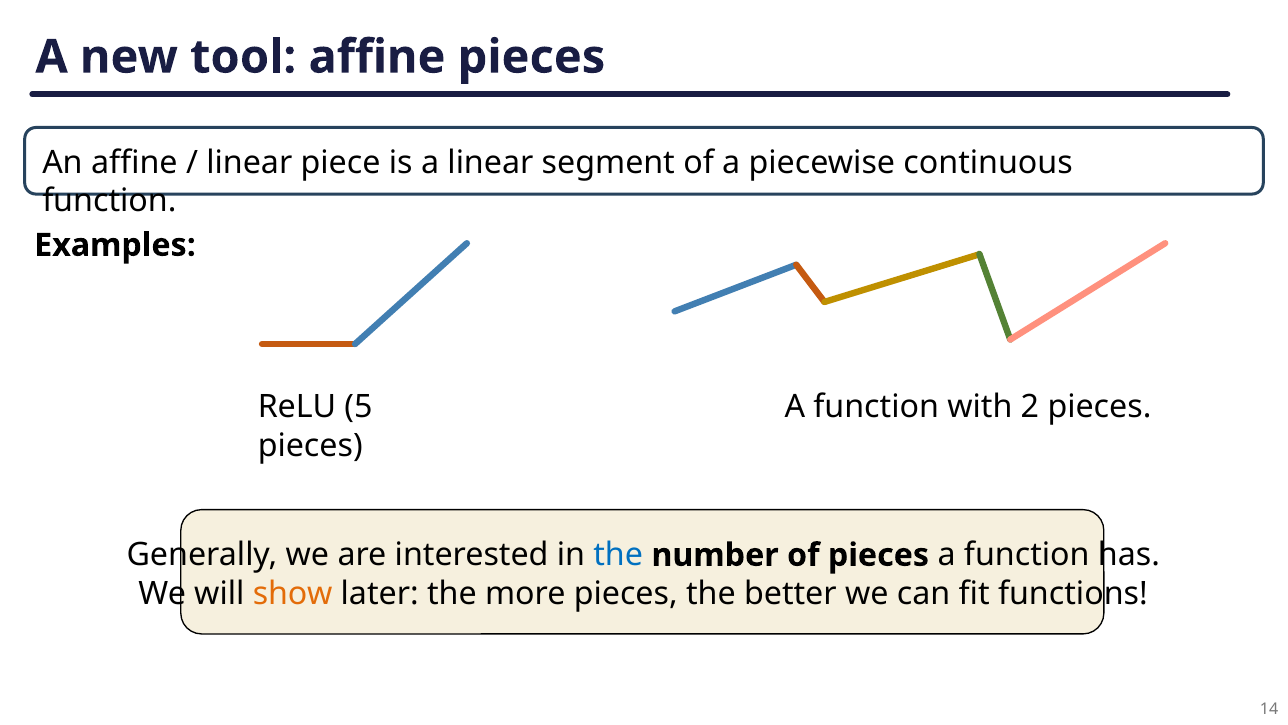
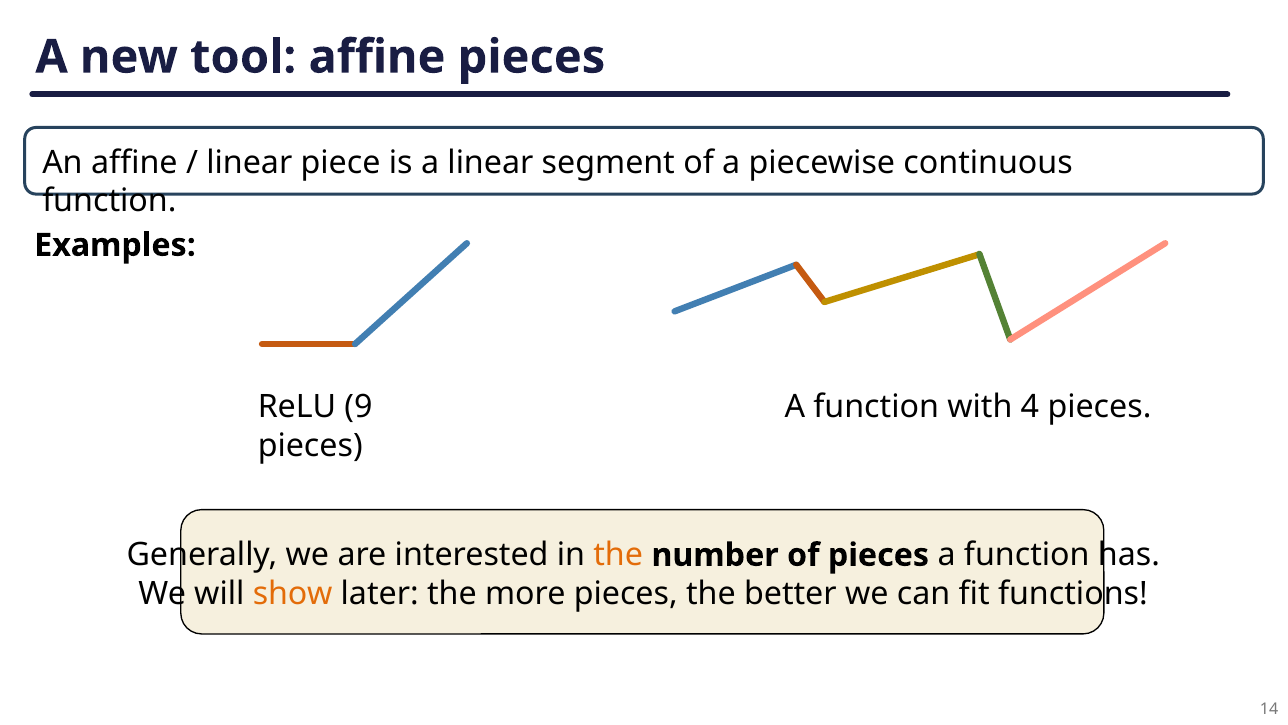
5: 5 -> 9
2: 2 -> 4
the at (618, 555) colour: blue -> orange
